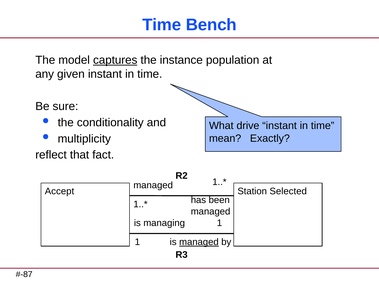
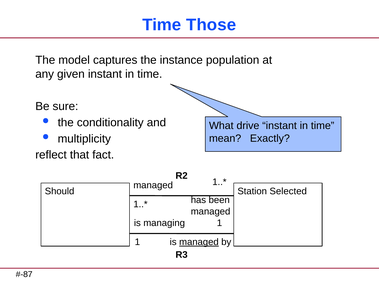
Bench: Bench -> Those
captures underline: present -> none
Accept: Accept -> Should
